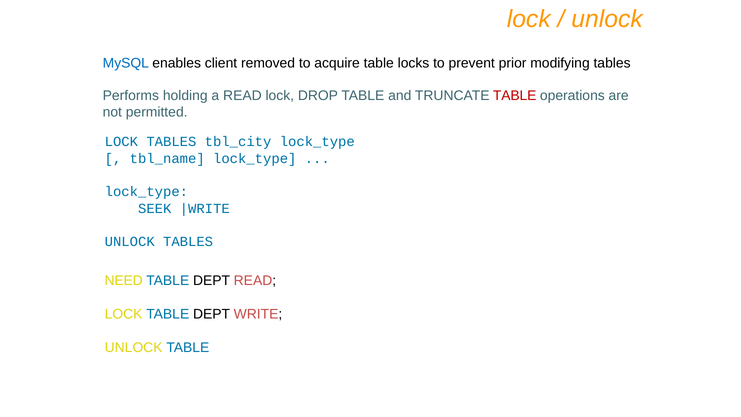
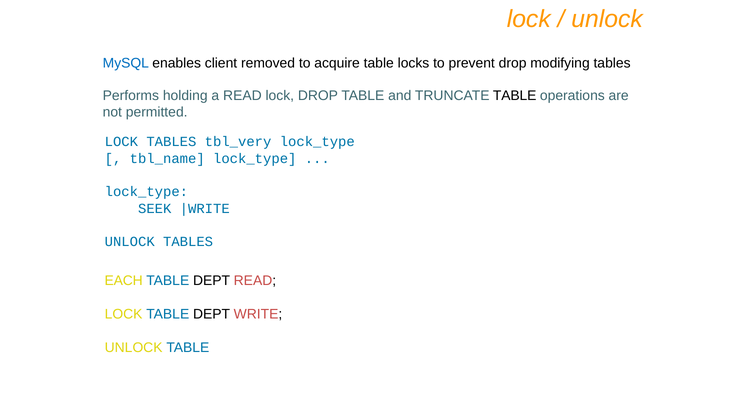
prevent prior: prior -> drop
TABLE at (515, 95) colour: red -> black
tbl_city: tbl_city -> tbl_very
NEED: NEED -> EACH
